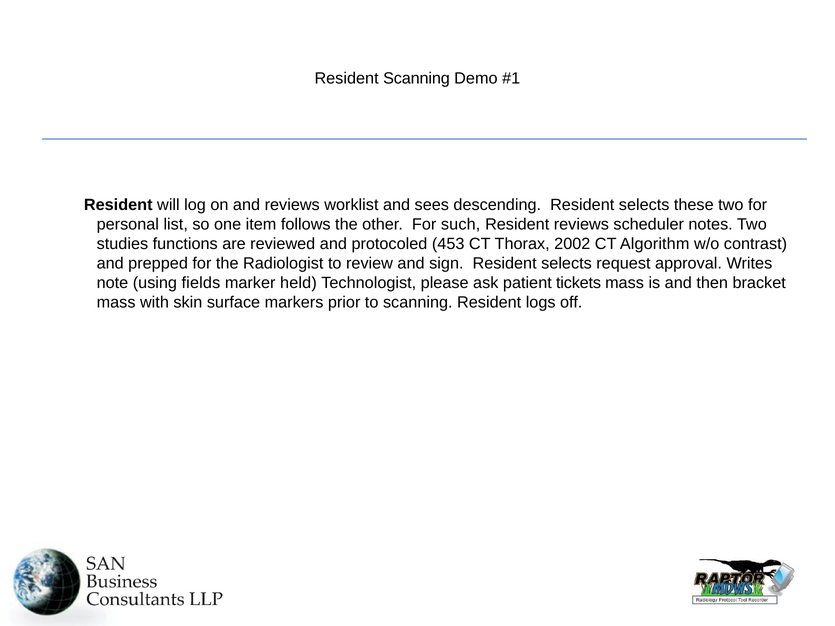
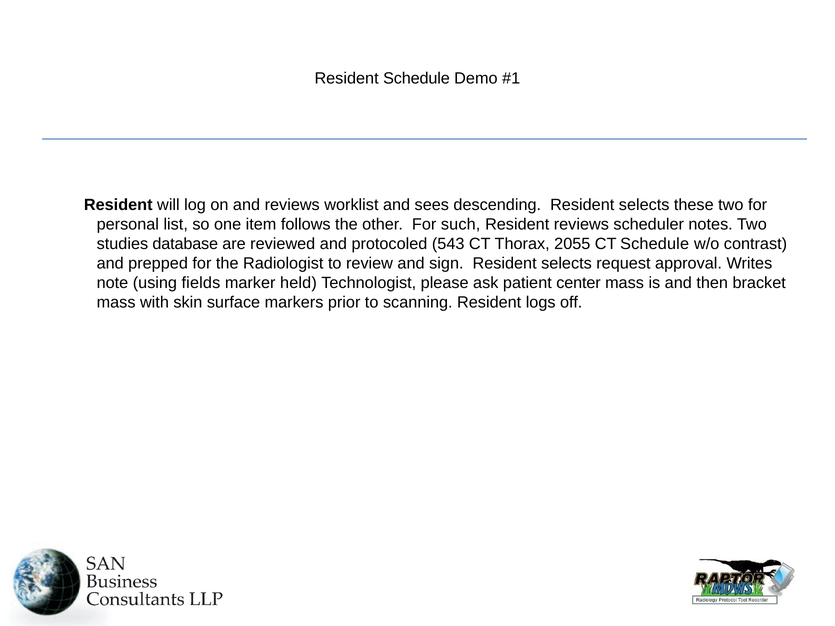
Resident Scanning: Scanning -> Schedule
functions: functions -> database
453: 453 -> 543
2002: 2002 -> 2055
CT Algorithm: Algorithm -> Schedule
tickets: tickets -> center
